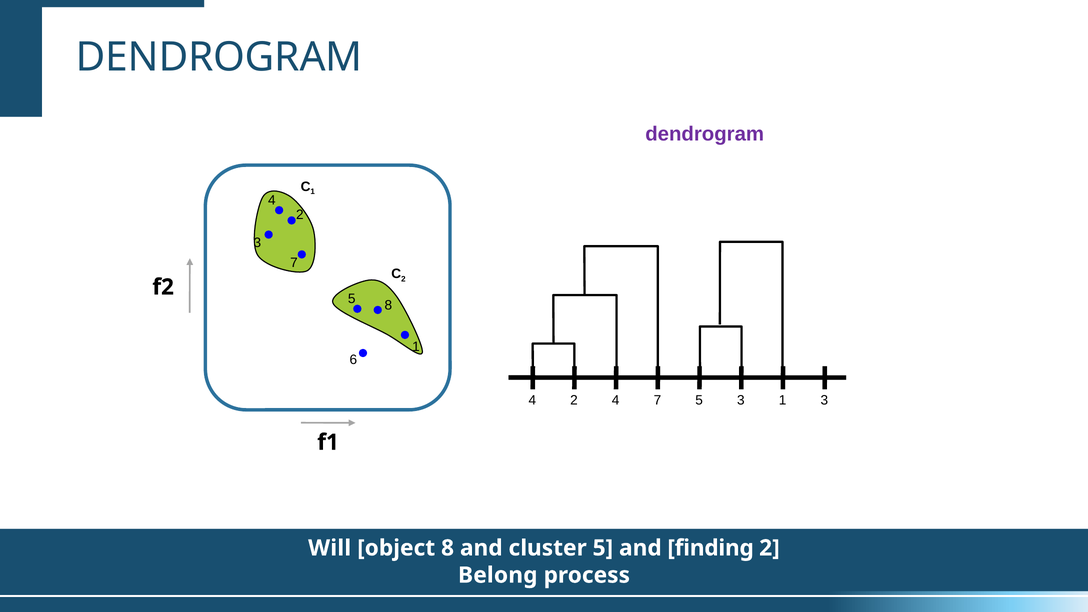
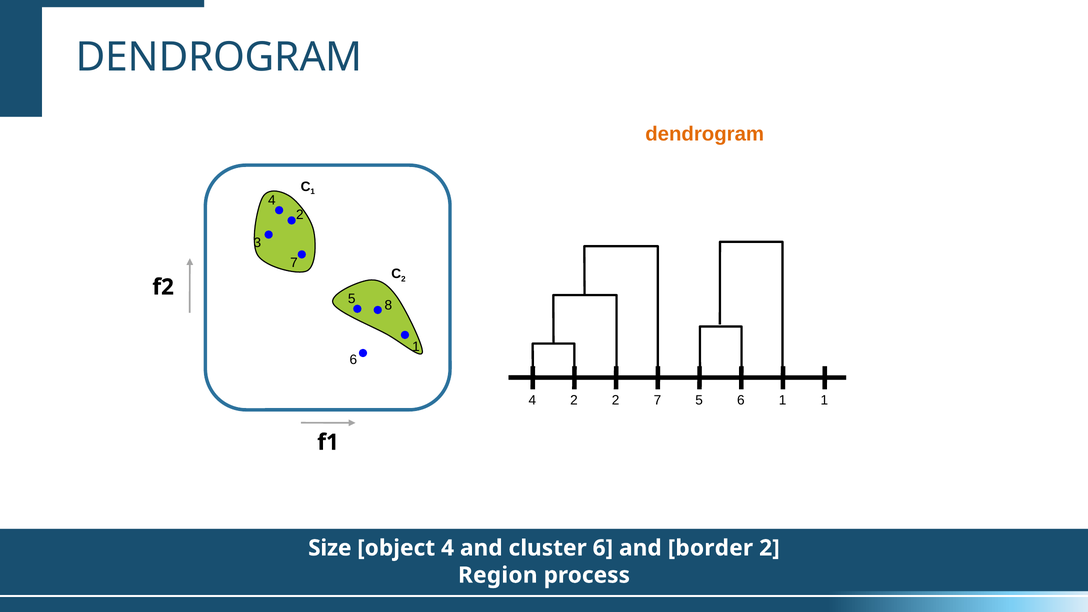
dendrogram at (705, 134) colour: purple -> orange
4 2 4: 4 -> 2
5 3: 3 -> 6
1 3: 3 -> 1
Will: Will -> Size
object 8: 8 -> 4
cluster 5: 5 -> 6
finding: finding -> border
Belong: Belong -> Region
